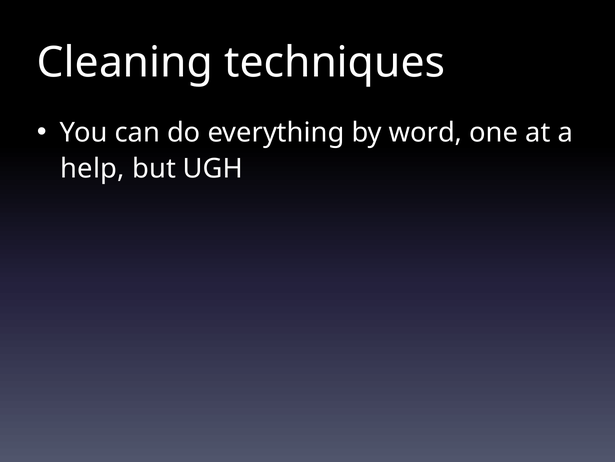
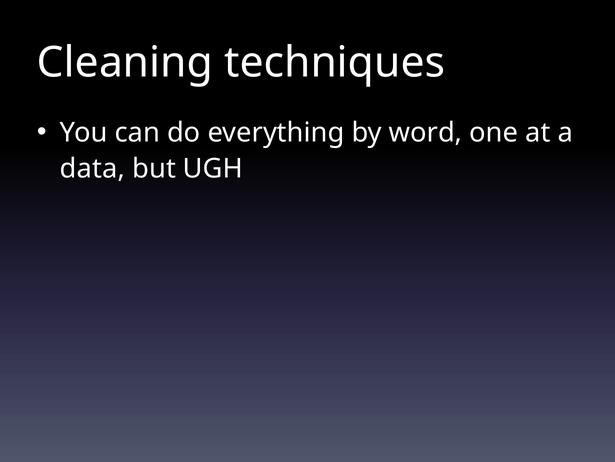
help: help -> data
